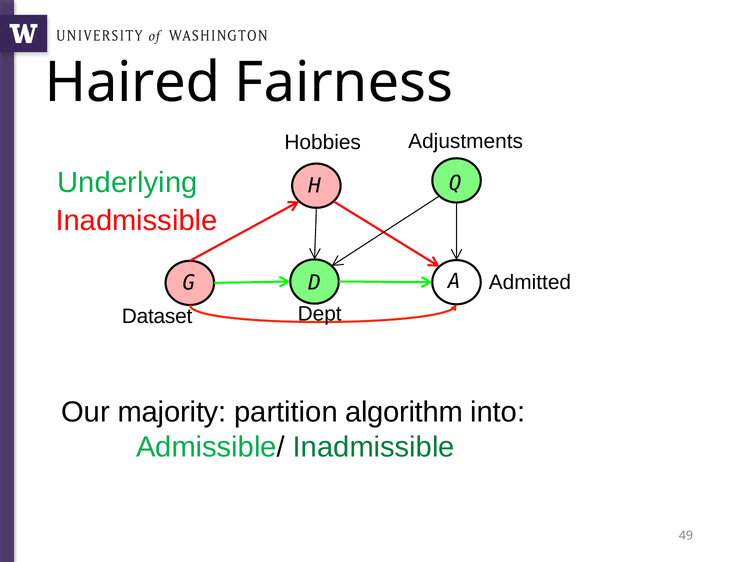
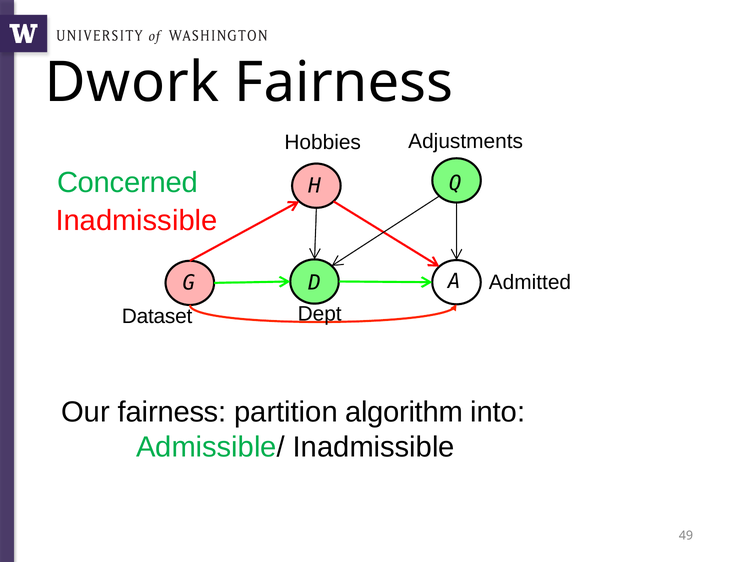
Haired: Haired -> Dwork
Underlying: Underlying -> Concerned
Our majority: majority -> fairness
Inadmissible at (374, 447) colour: green -> black
